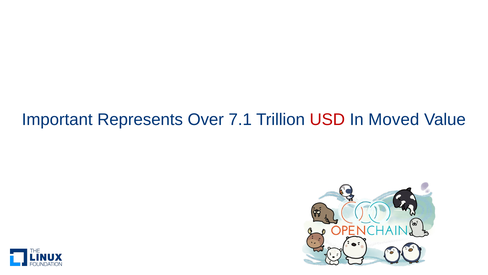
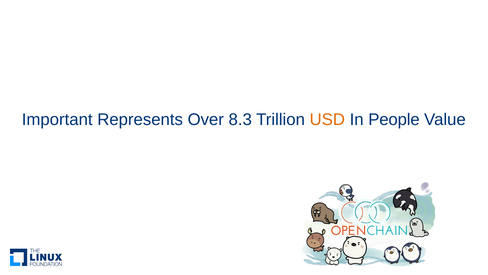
7.1: 7.1 -> 8.3
USD colour: red -> orange
Moved: Moved -> People
